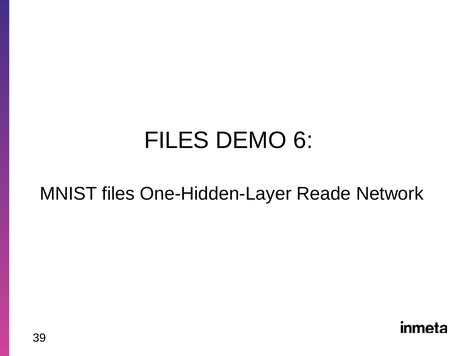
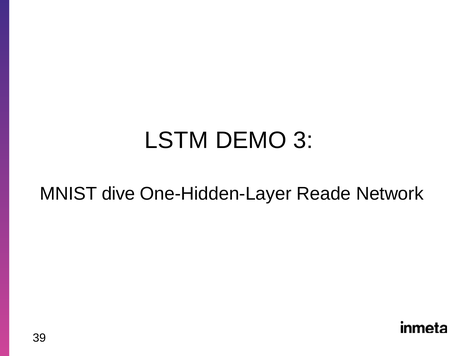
FILES at (177, 140): FILES -> LSTM
6: 6 -> 3
MNIST files: files -> dive
